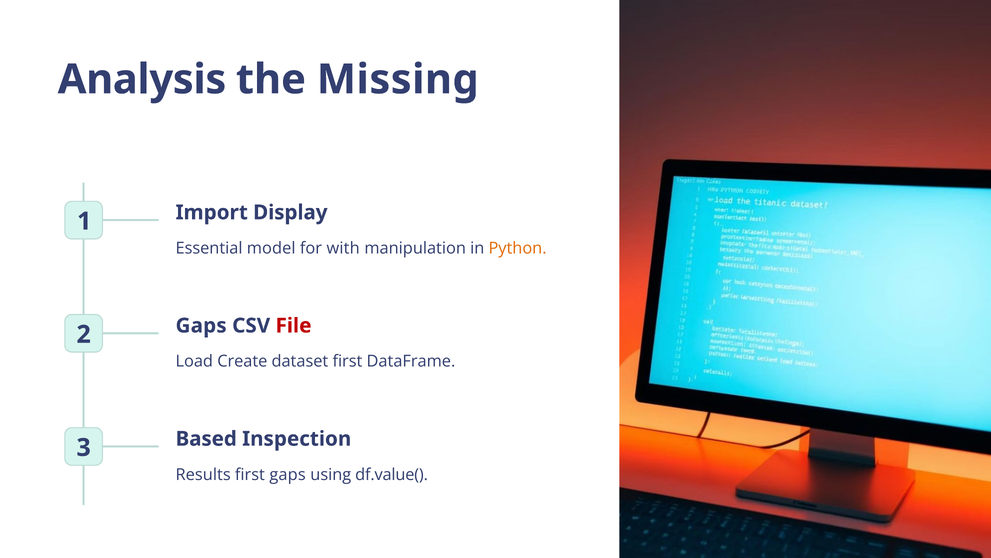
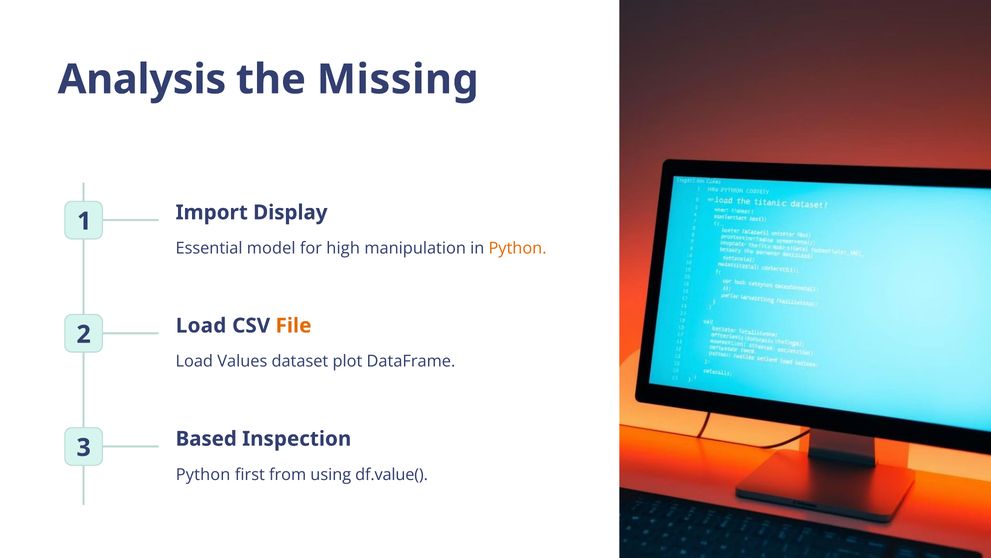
with: with -> high
2 Gaps: Gaps -> Load
File colour: red -> orange
Create: Create -> Values
dataset first: first -> plot
Results at (203, 474): Results -> Python
first gaps: gaps -> from
